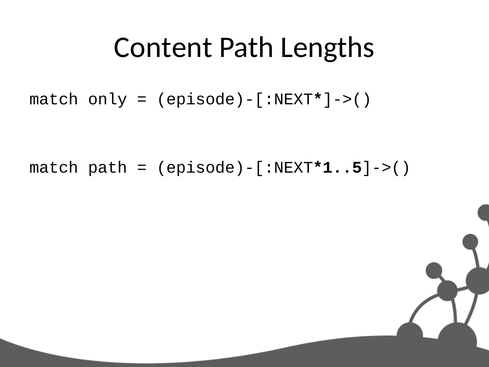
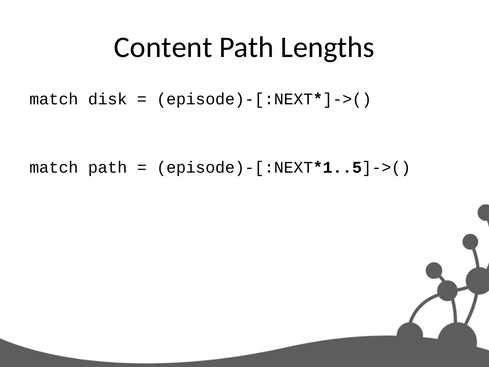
only: only -> disk
